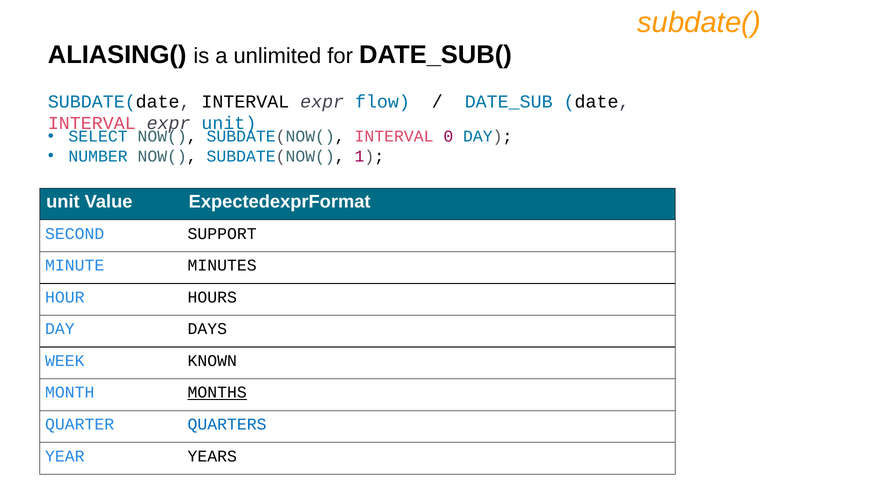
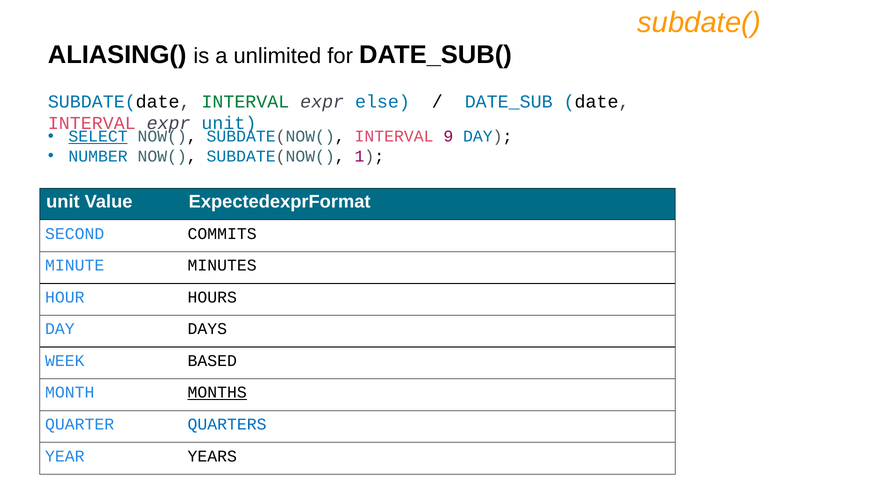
INTERVAL at (245, 102) colour: black -> green
flow: flow -> else
SELECT underline: none -> present
0: 0 -> 9
SUPPORT: SUPPORT -> COMMITS
KNOWN: KNOWN -> BASED
